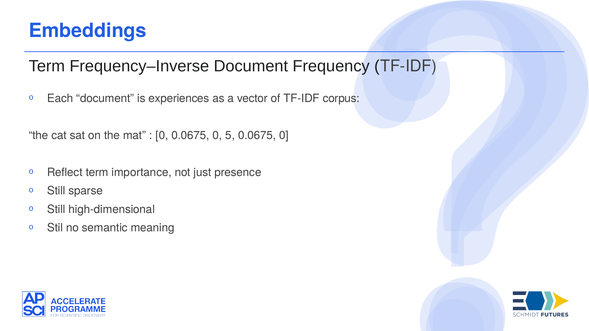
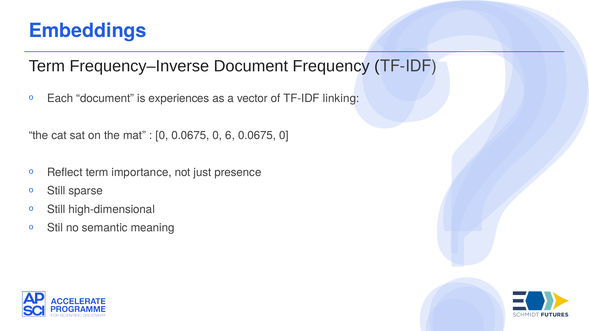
corpus: corpus -> linking
5: 5 -> 6
